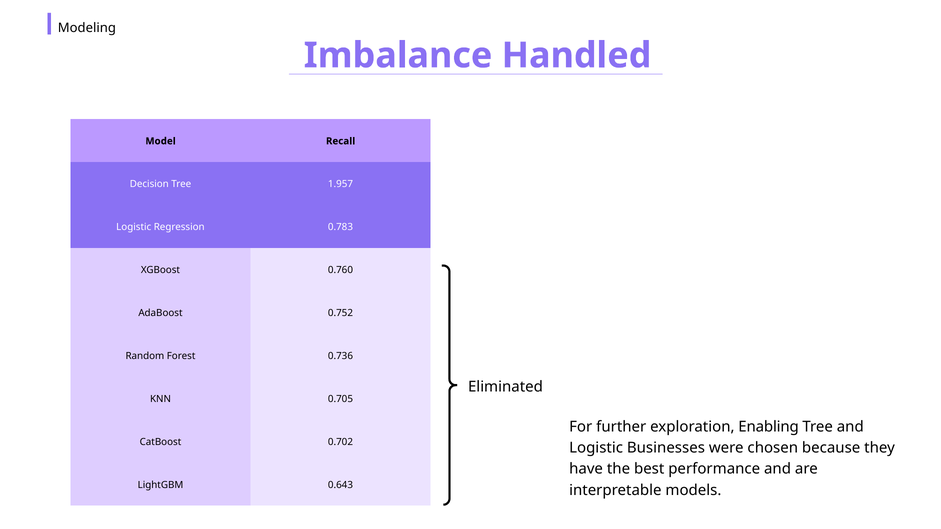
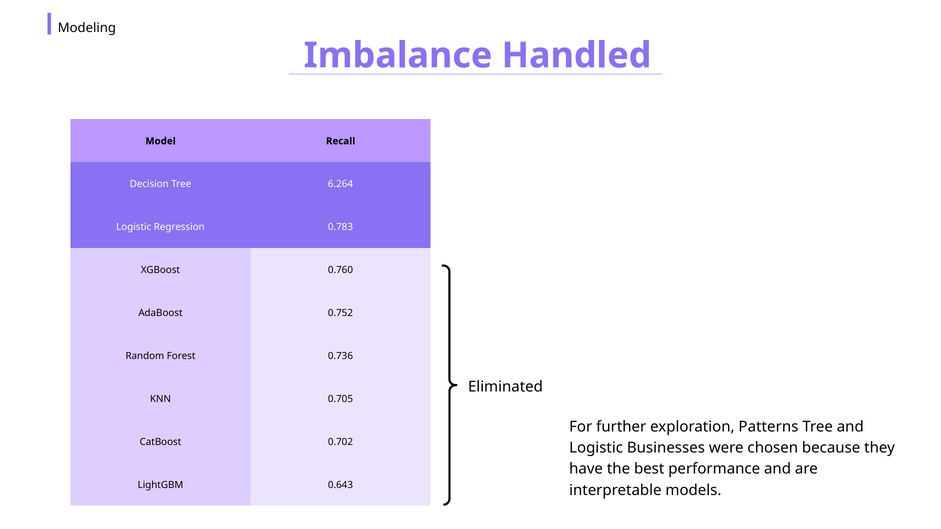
1.957: 1.957 -> 6.264
Enabling: Enabling -> Patterns
